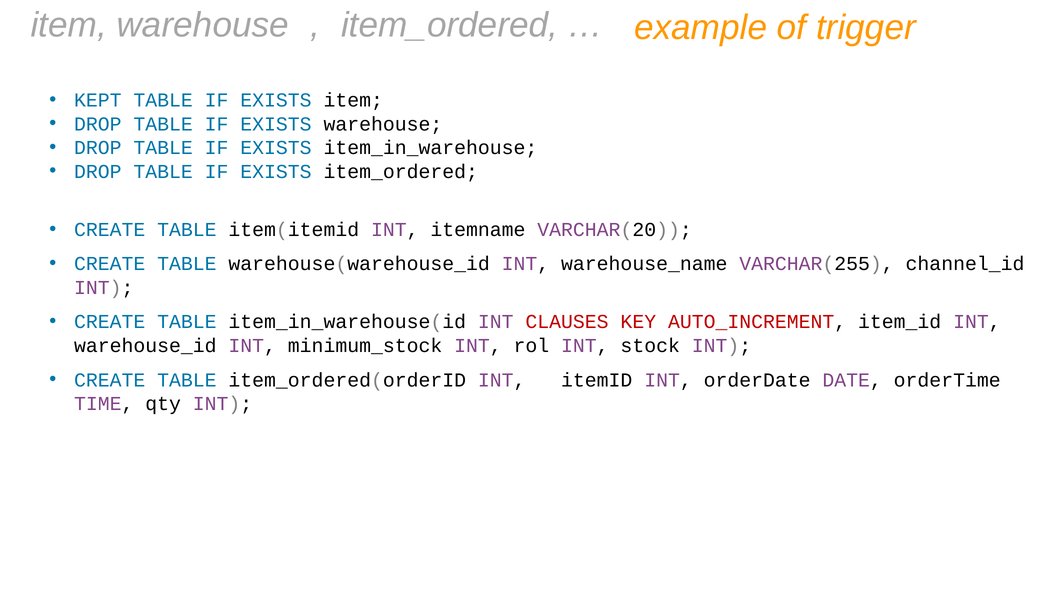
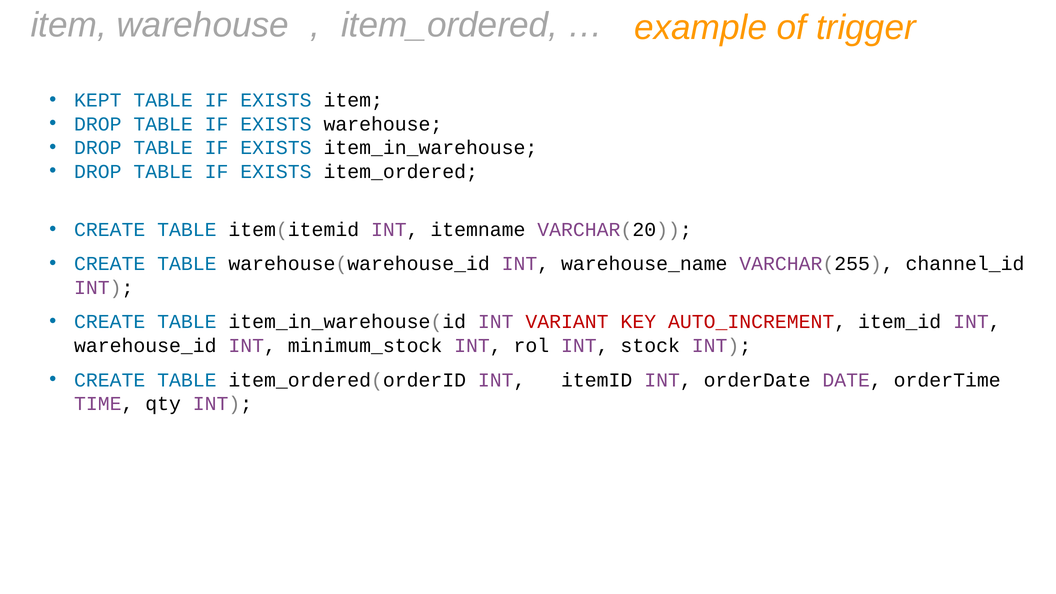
CLAUSES: CLAUSES -> VARIANT
